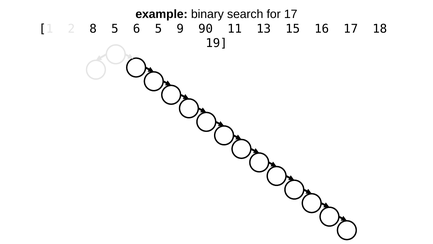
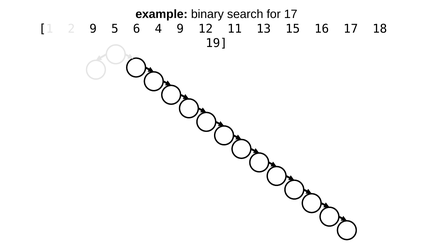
2 8: 8 -> 9
6 5: 5 -> 4
90: 90 -> 12
